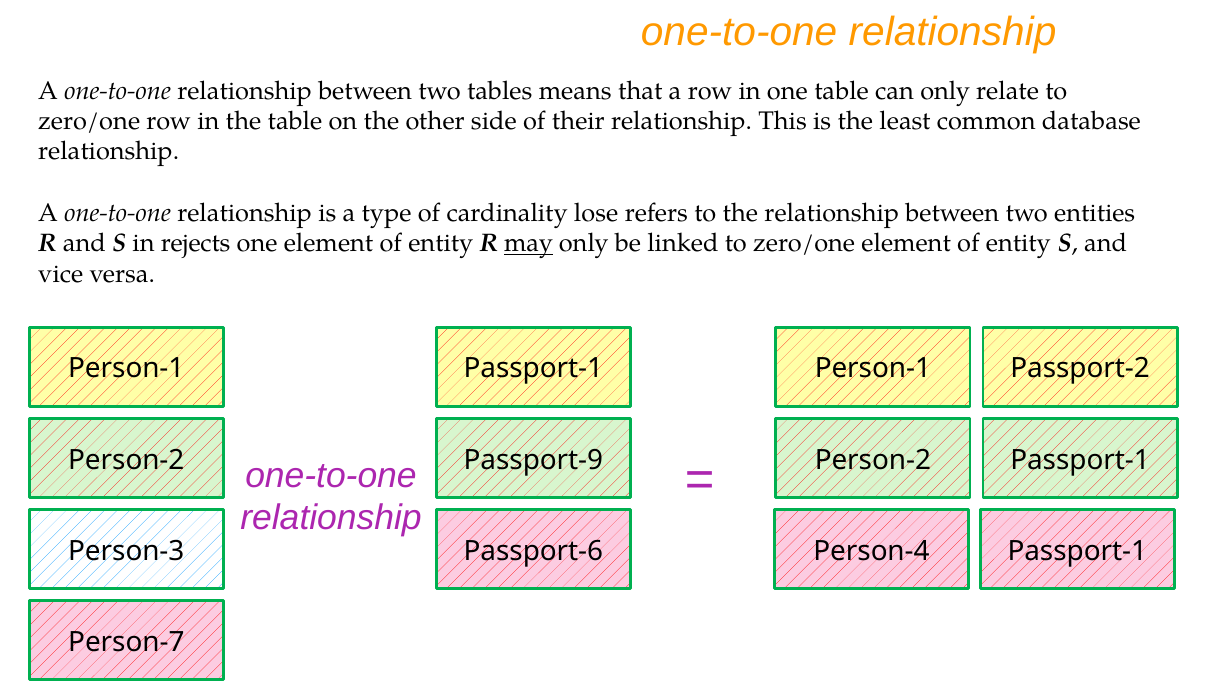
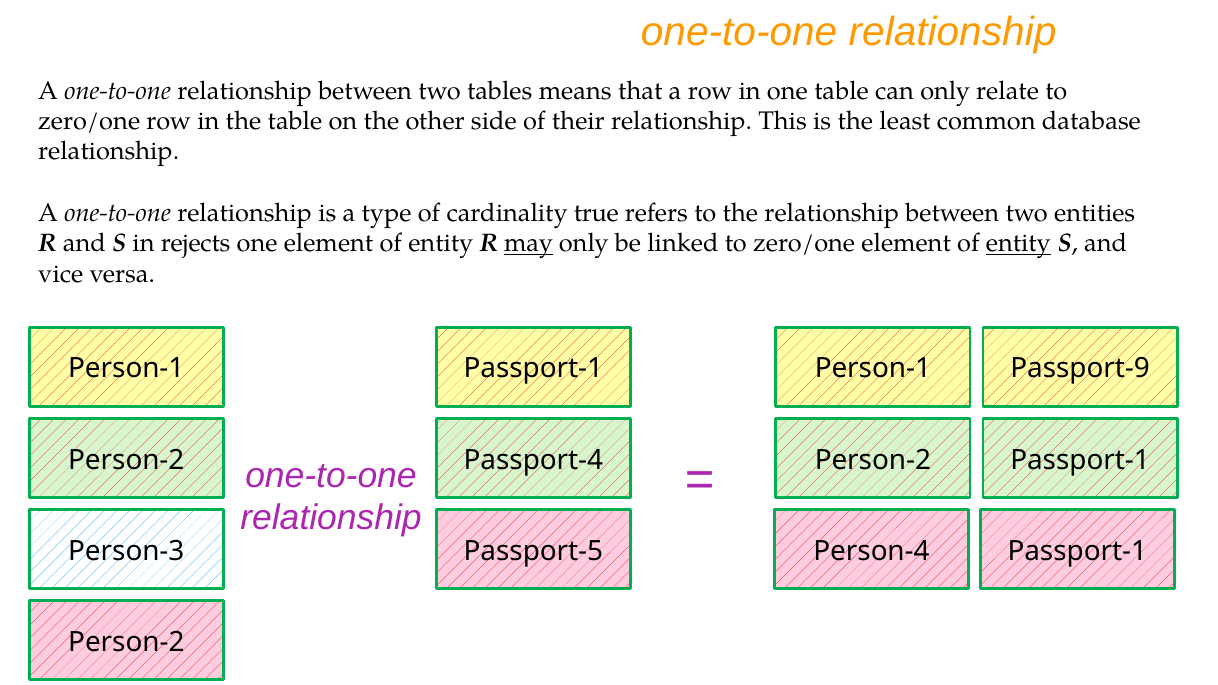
lose: lose -> true
entity at (1018, 243) underline: none -> present
Passport-2: Passport-2 -> Passport-9
Passport-9: Passport-9 -> Passport-4
Passport-6: Passport-6 -> Passport-5
Person-7 at (126, 642): Person-7 -> Person-2
